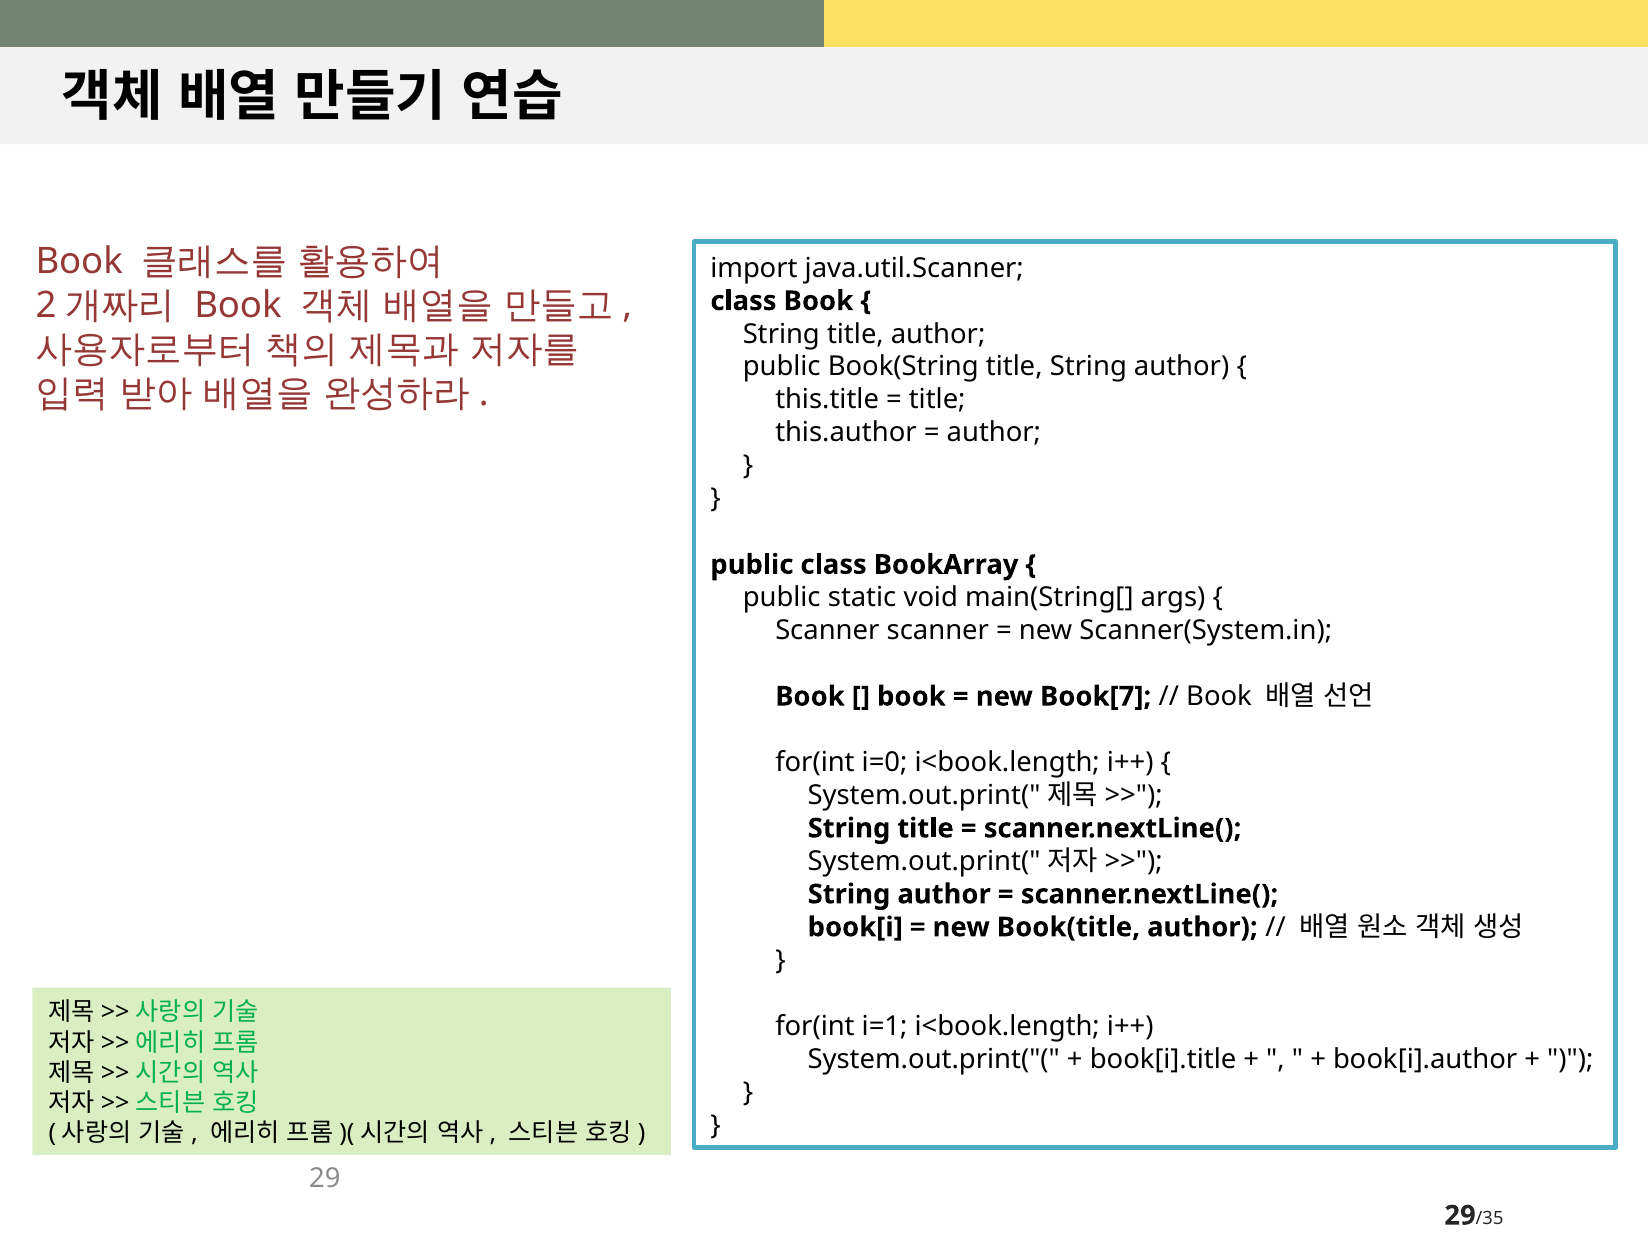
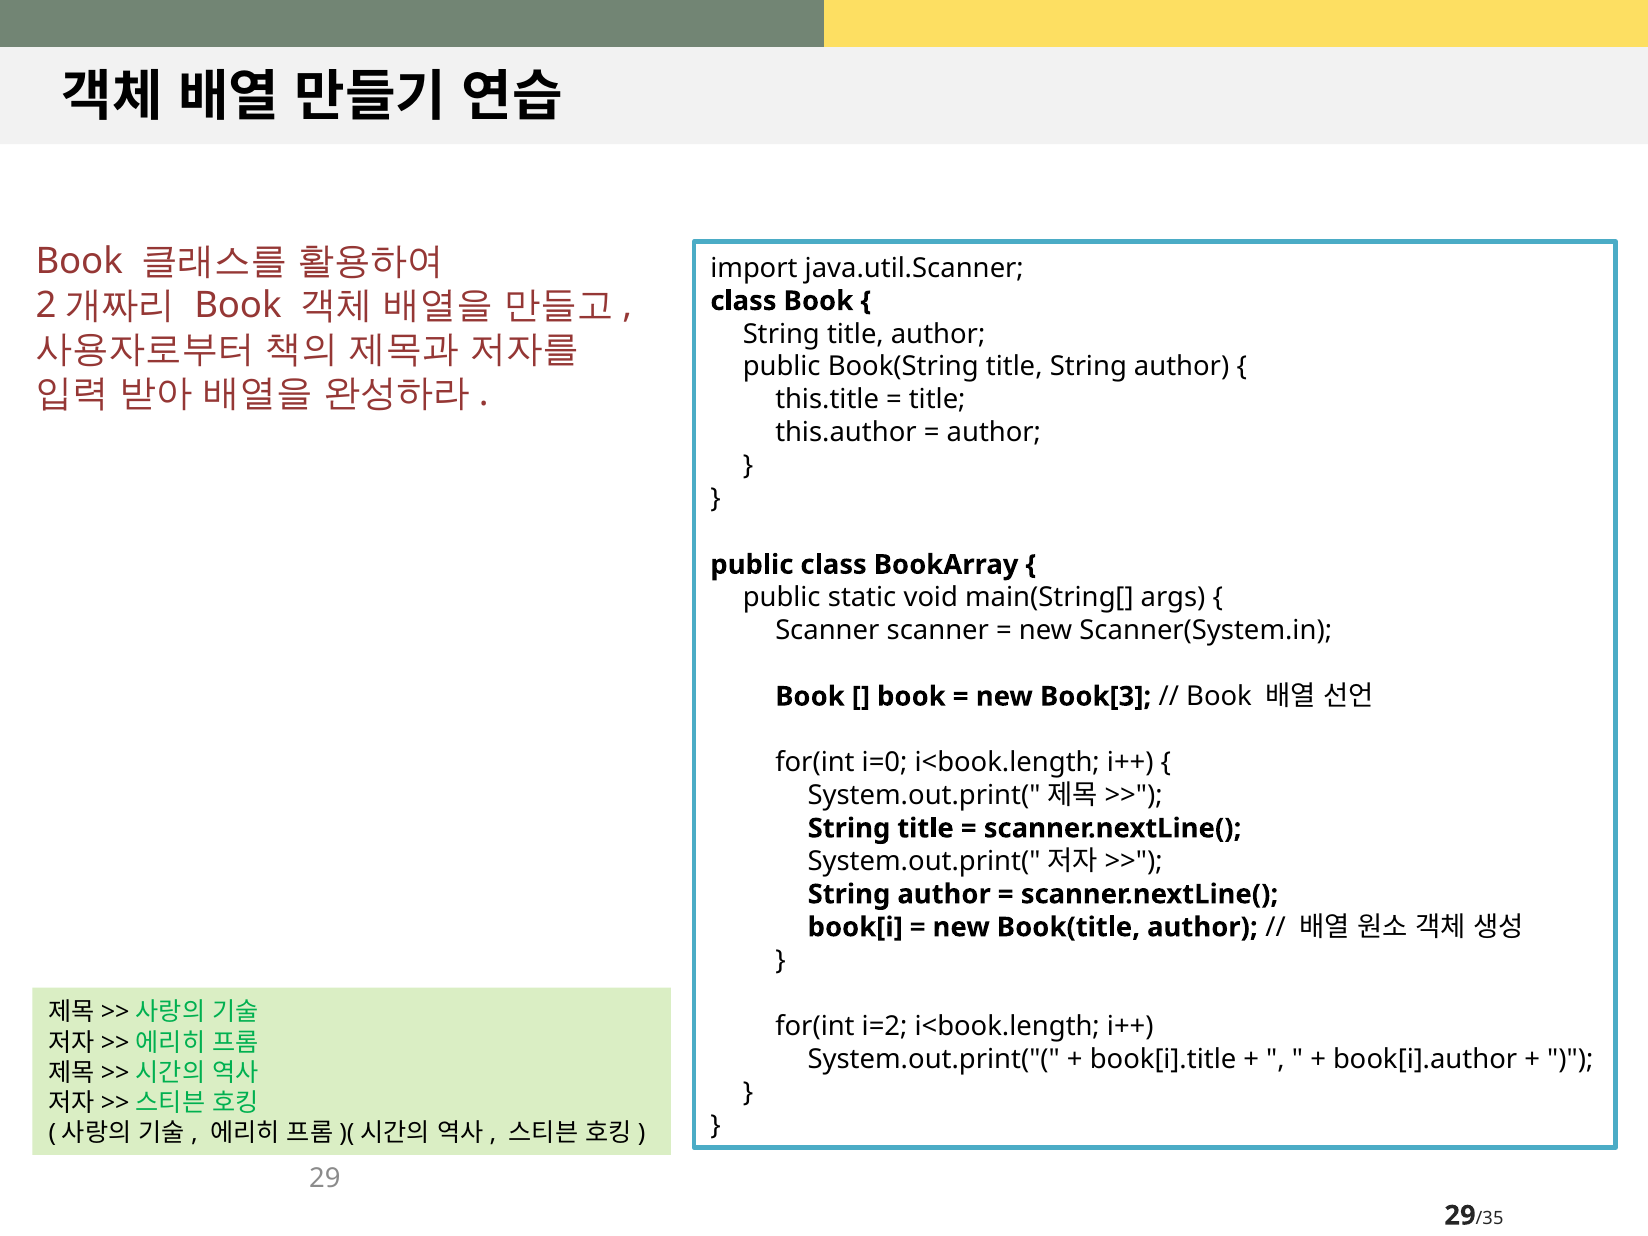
Book[7: Book[7 -> Book[3
i=1: i=1 -> i=2
